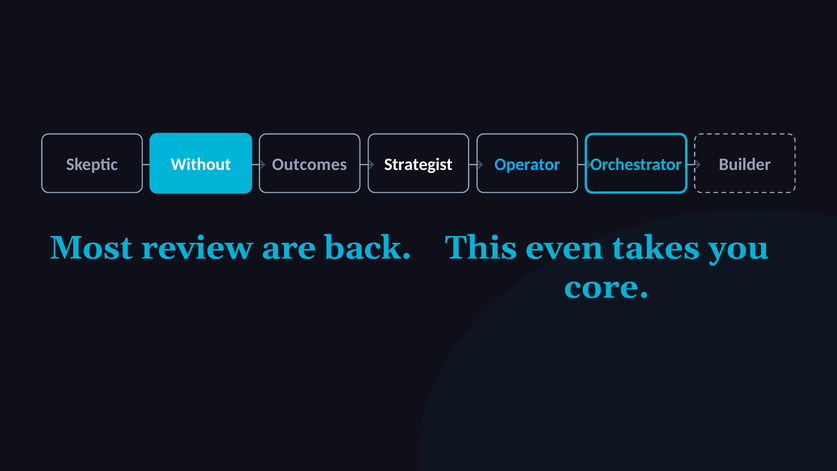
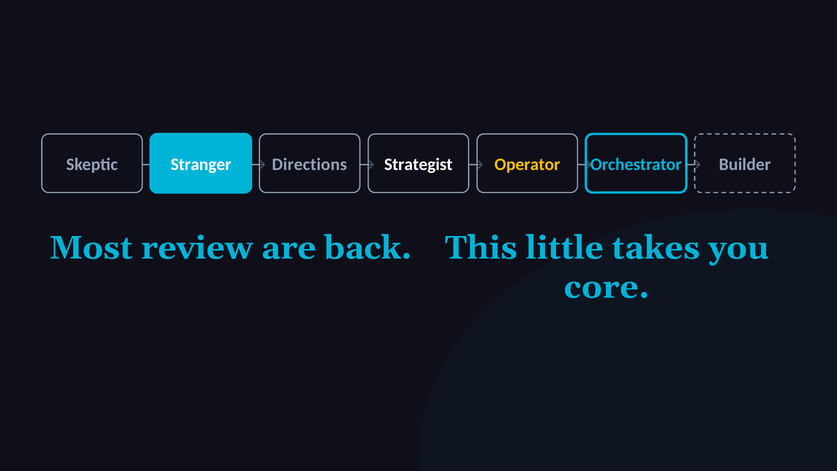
Without: Without -> Stranger
Outcomes: Outcomes -> Directions
Operator colour: light blue -> yellow
even: even -> little
